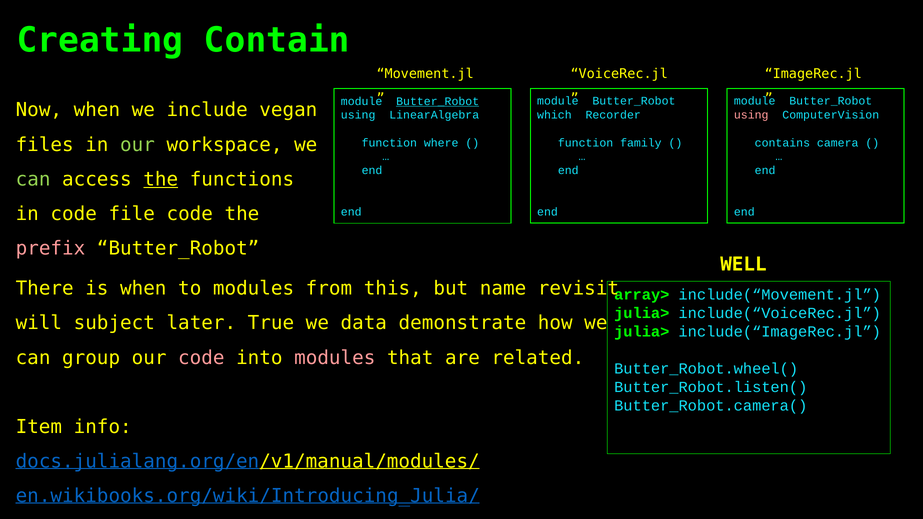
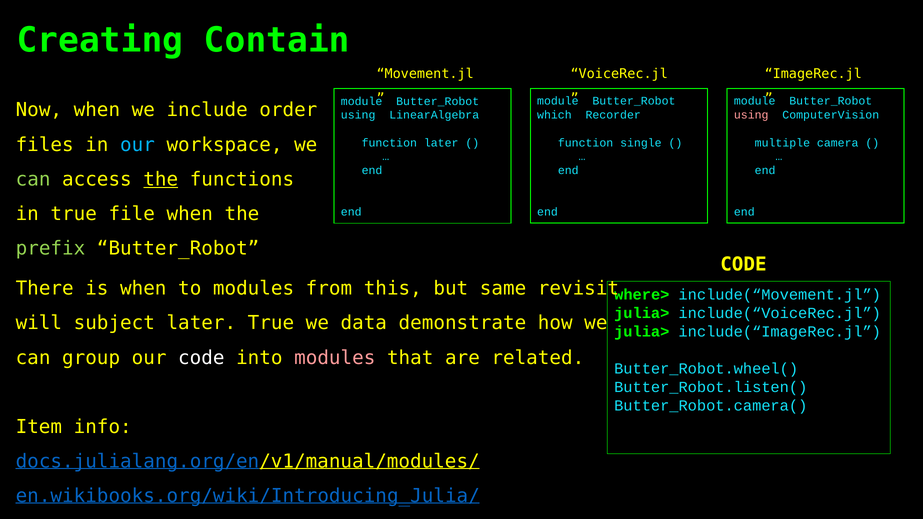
Butter_Robot at (438, 101) underline: present -> none
vegan: vegan -> order
our at (137, 145) colour: light green -> light blue
family: family -> single
contains: contains -> multiple
function where: where -> later
in code: code -> true
file code: code -> when
prefix colour: pink -> light green
WELL at (743, 265): WELL -> CODE
name: name -> same
array>: array> -> where>
code at (201, 358) colour: pink -> white
